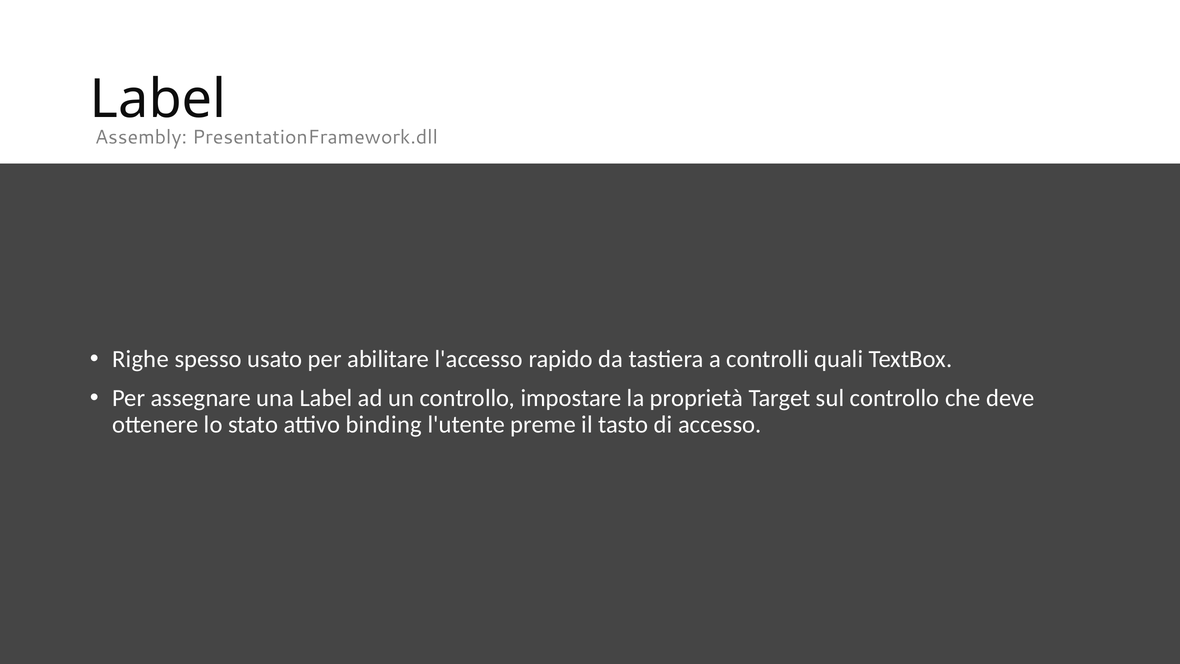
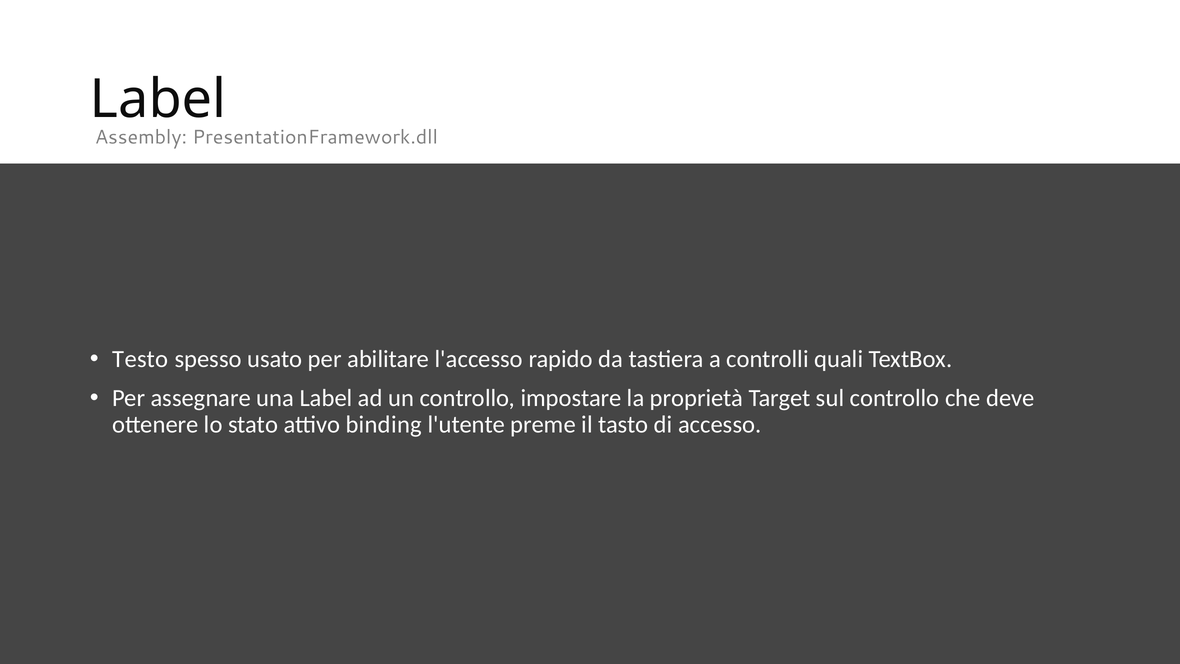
Righe: Righe -> Testo
